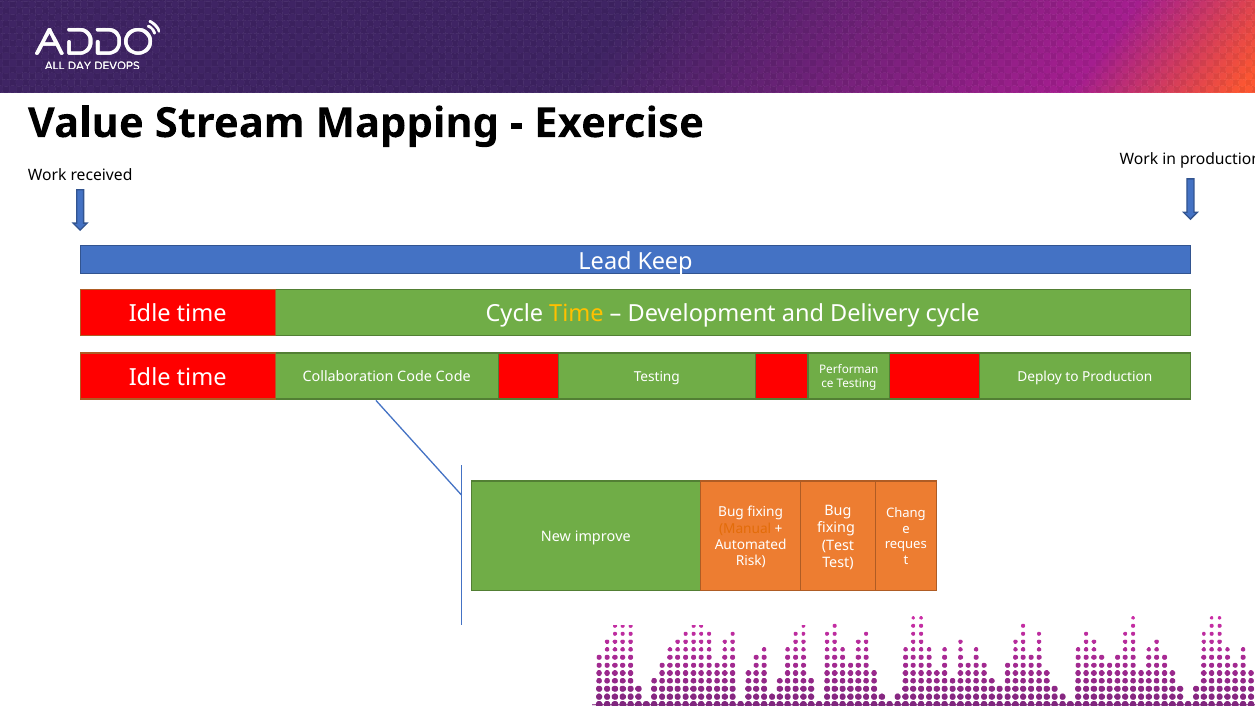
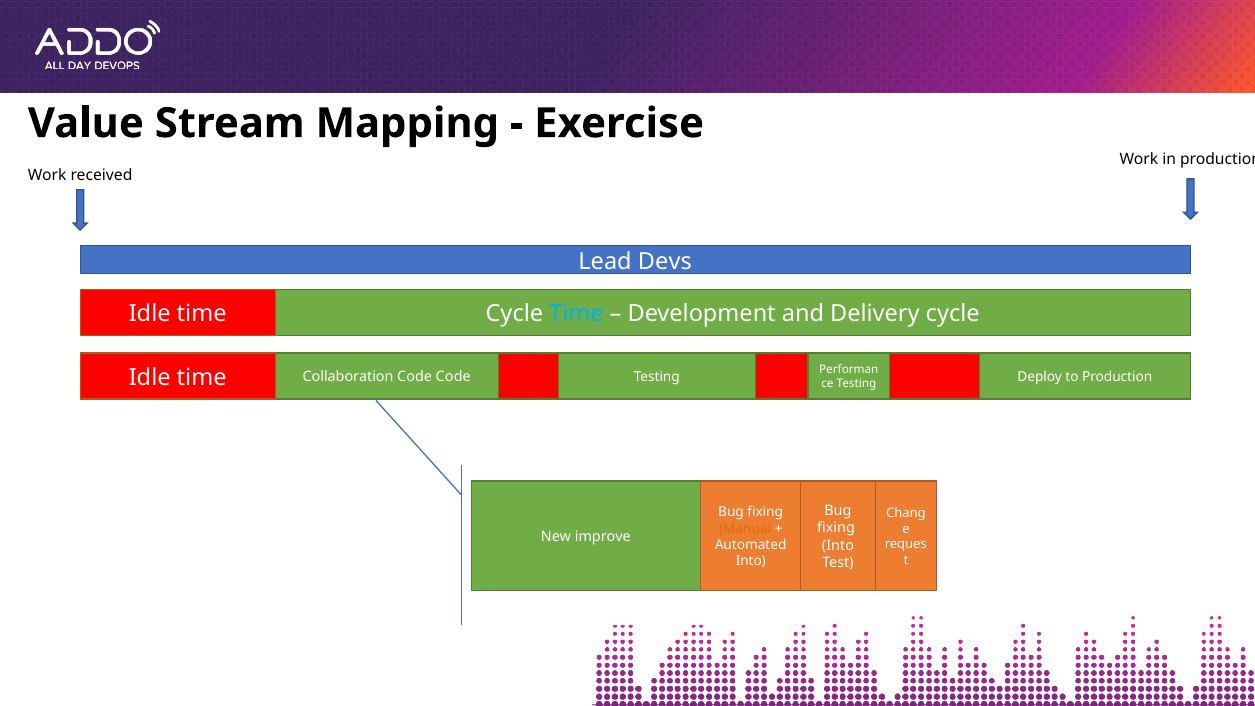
Keep: Keep -> Devs
Time at (576, 314) colour: yellow -> light blue
Test at (838, 545): Test -> Into
Risk at (751, 561): Risk -> Into
